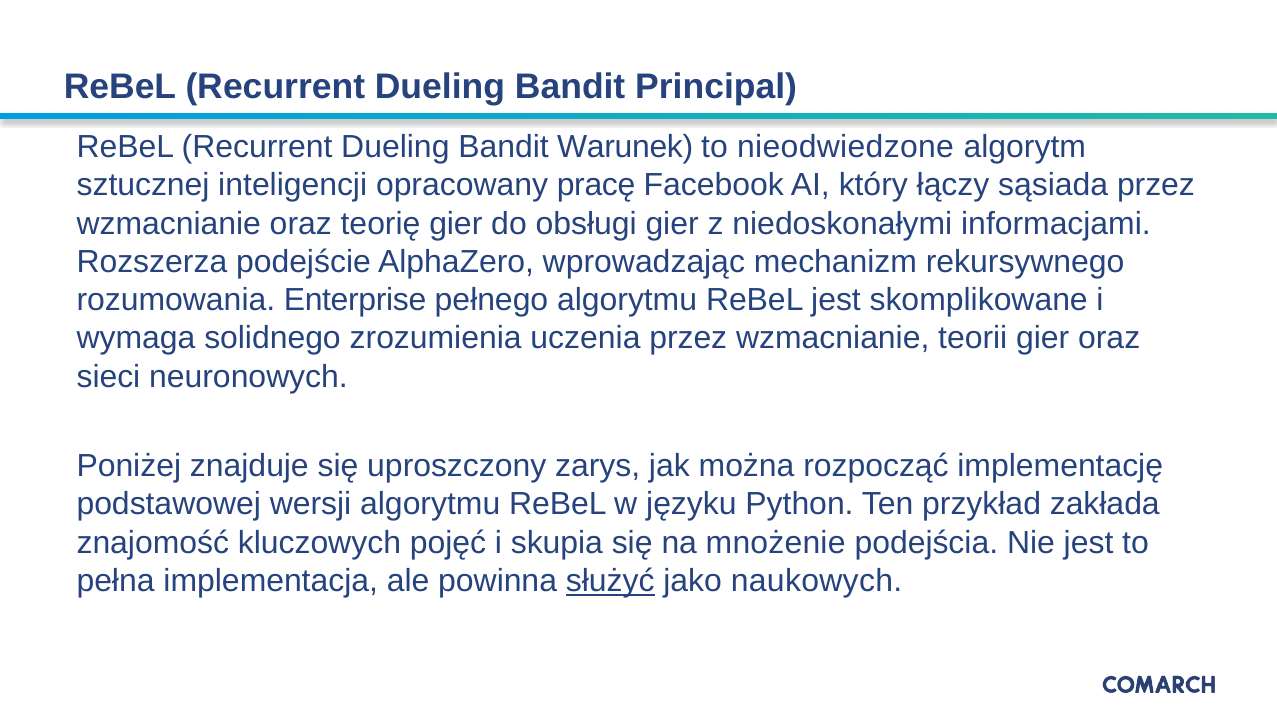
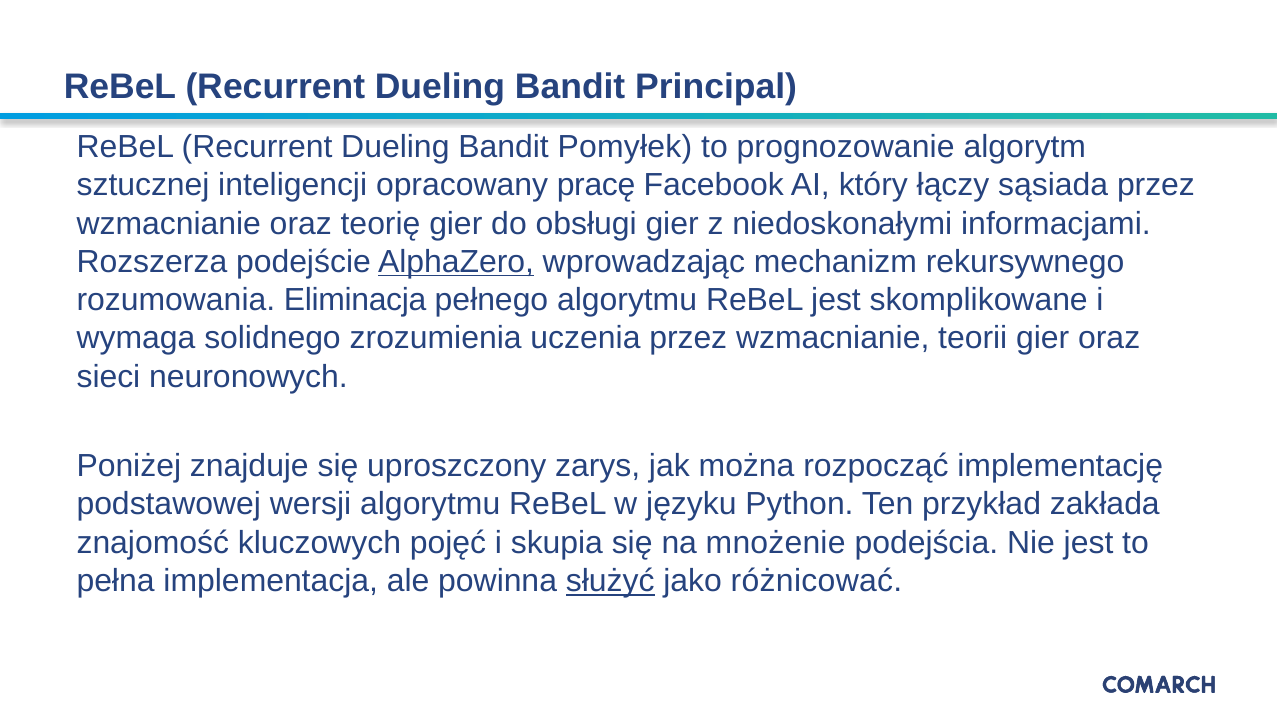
Warunek: Warunek -> Pomyłek
nieodwiedzone: nieodwiedzone -> prognozowanie
AlphaZero underline: none -> present
Enterprise: Enterprise -> Eliminacja
naukowych: naukowych -> różnicować
